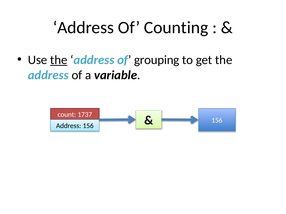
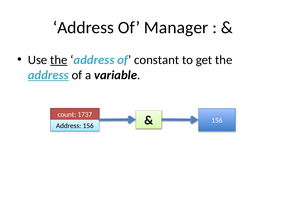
Counting: Counting -> Manager
grouping: grouping -> constant
address at (48, 75) underline: none -> present
